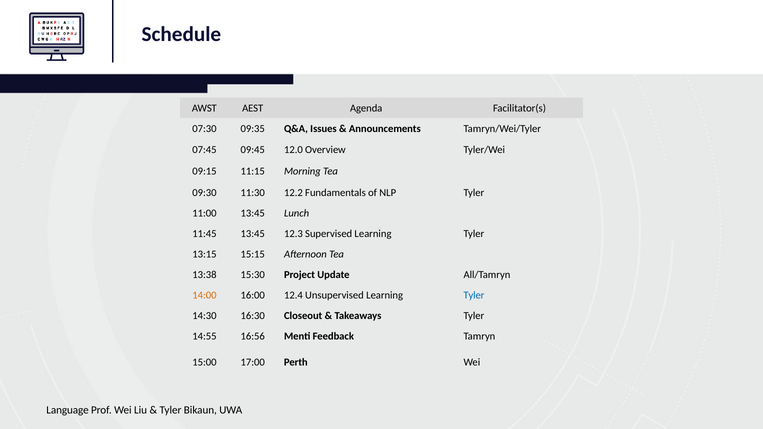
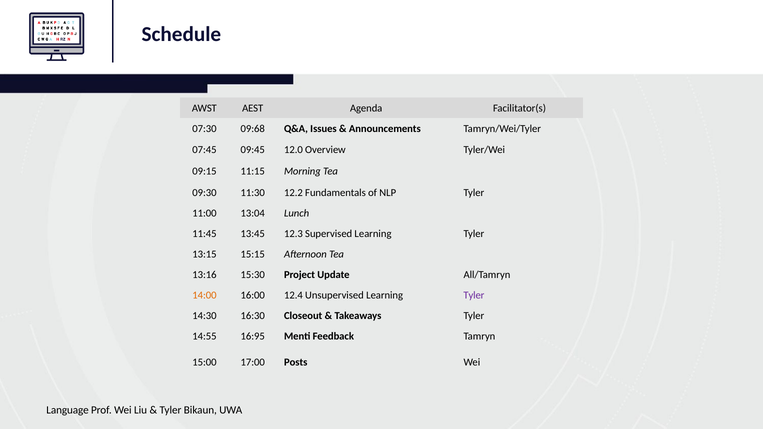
09:35: 09:35 -> 09:68
11:00 13:45: 13:45 -> 13:04
13:38: 13:38 -> 13:16
Tyler at (474, 295) colour: blue -> purple
16:56: 16:56 -> 16:95
Perth: Perth -> Posts
